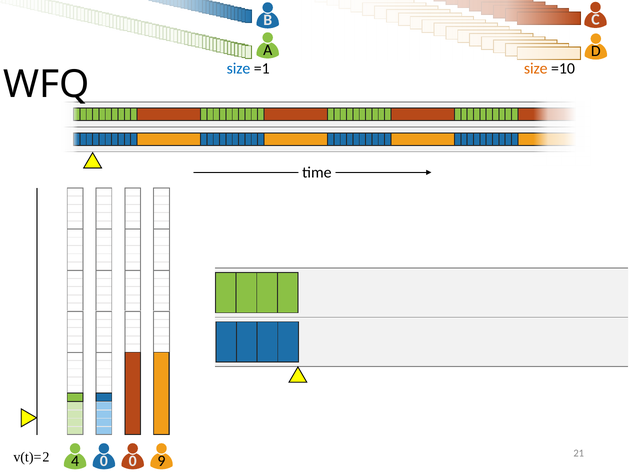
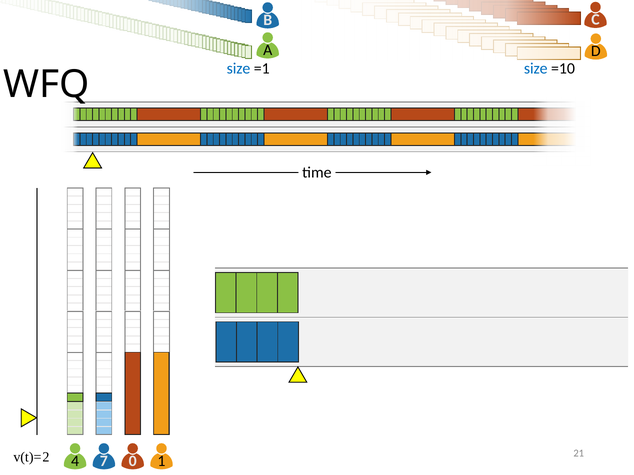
size at (536, 69) colour: orange -> blue
4 0: 0 -> 7
9: 9 -> 1
